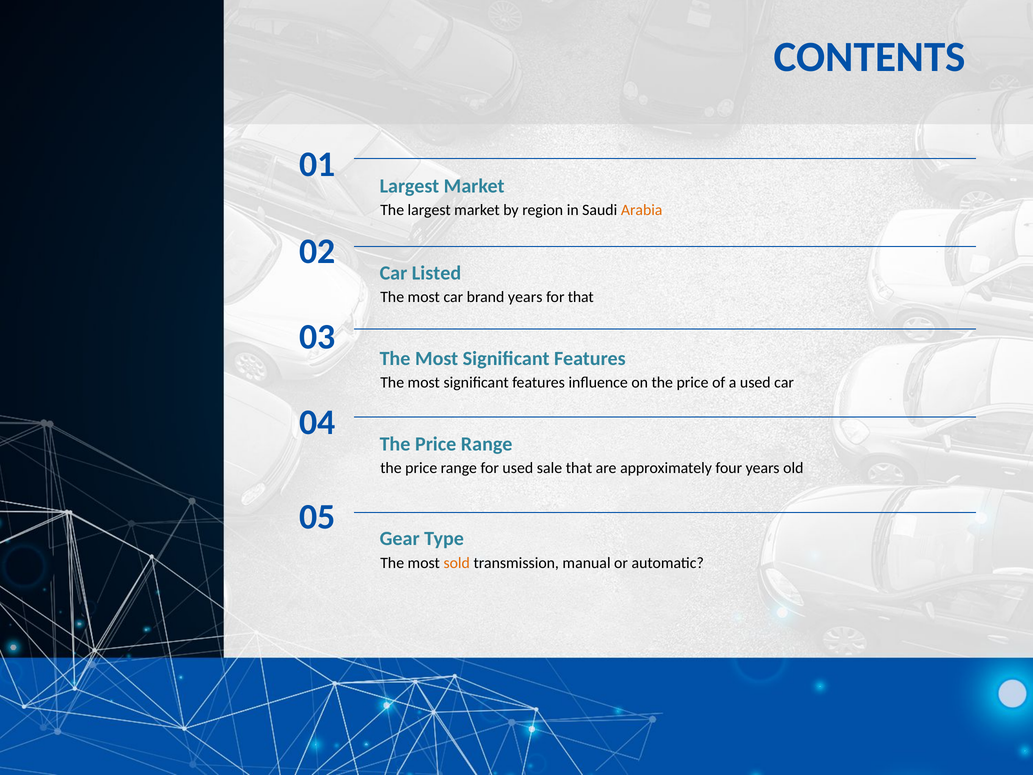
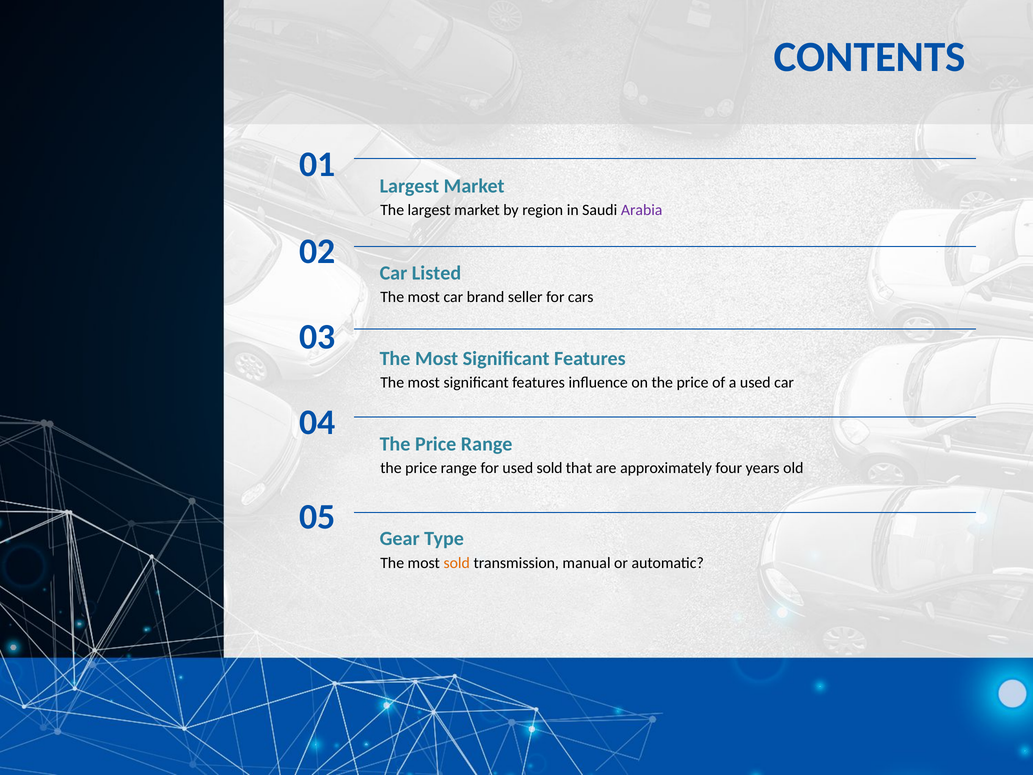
Arabia colour: orange -> purple
brand years: years -> seller
for that: that -> cars
used sale: sale -> sold
